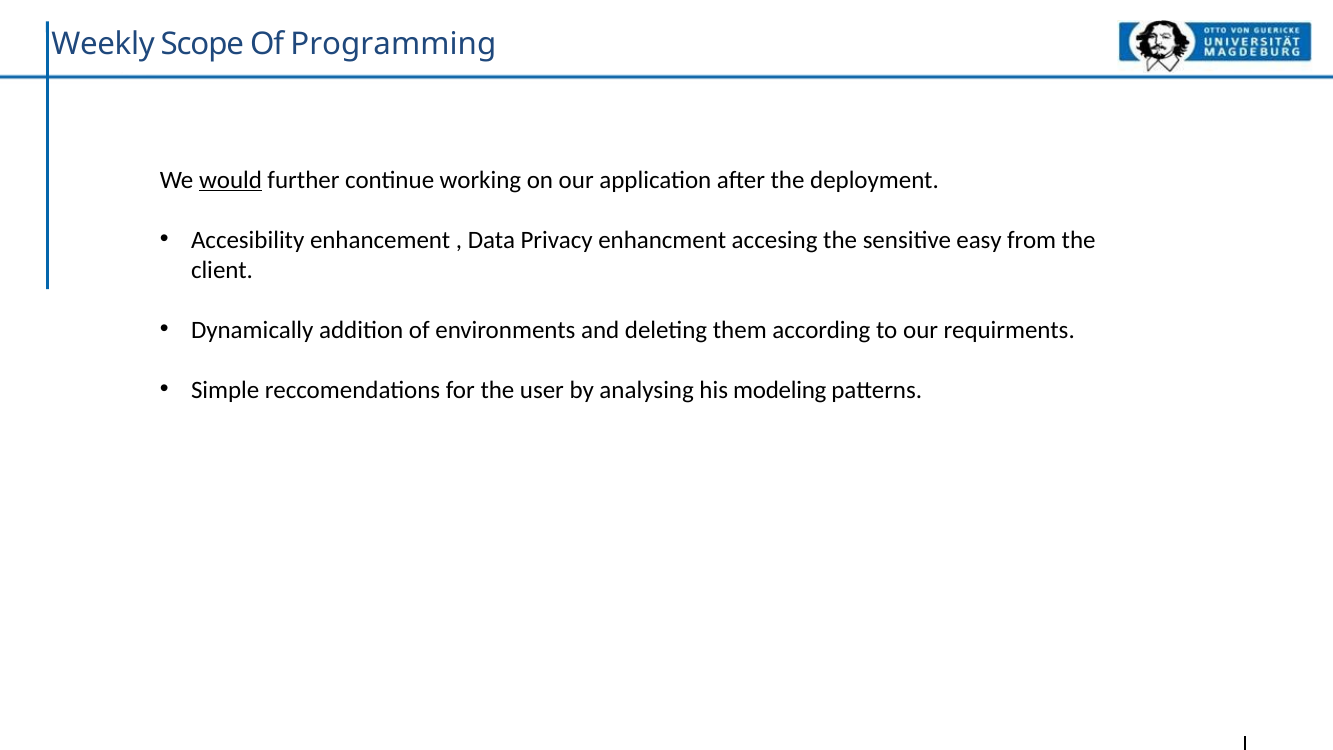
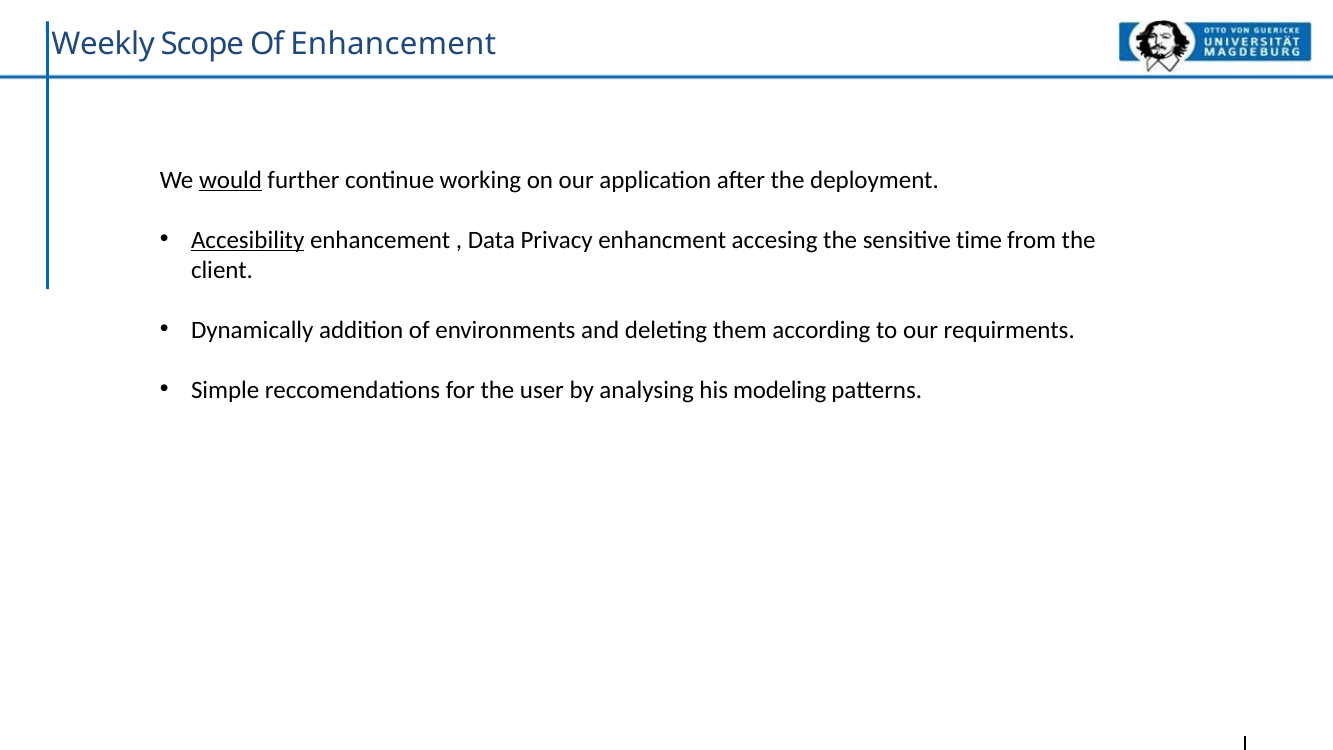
Of Programming: Programming -> Enhancement
Accesibility underline: none -> present
easy: easy -> time
